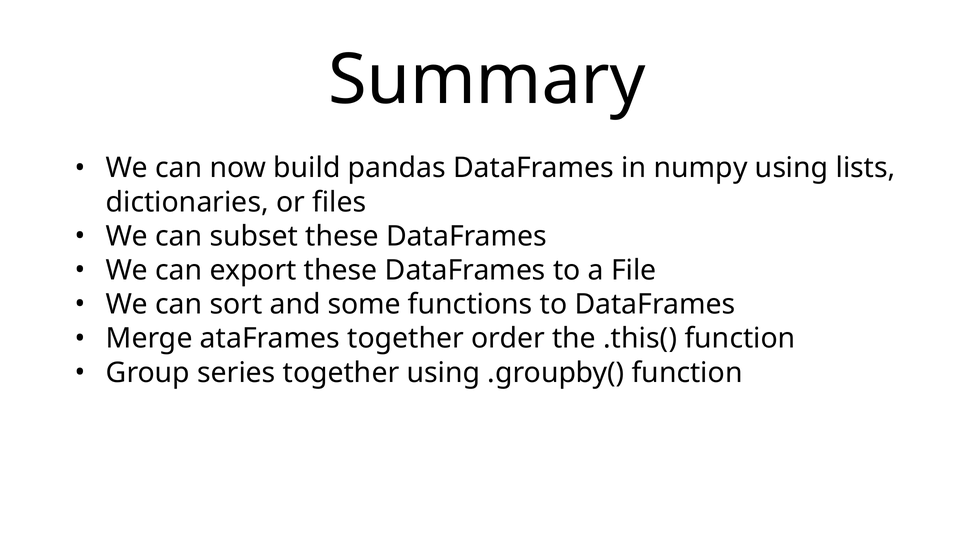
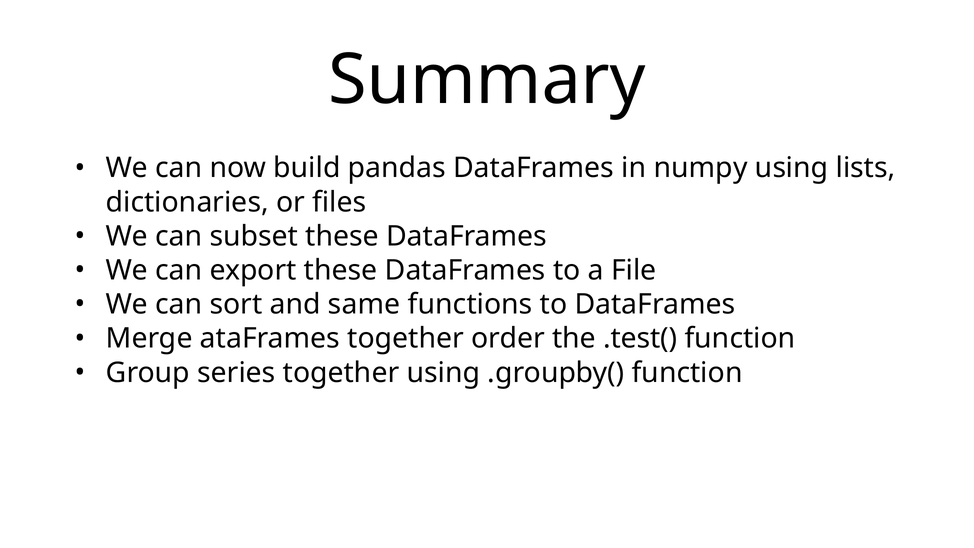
some: some -> same
.this(: .this( -> .test(
